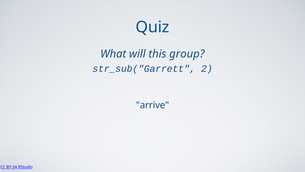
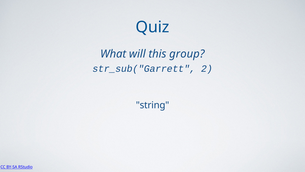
arrive: arrive -> string
